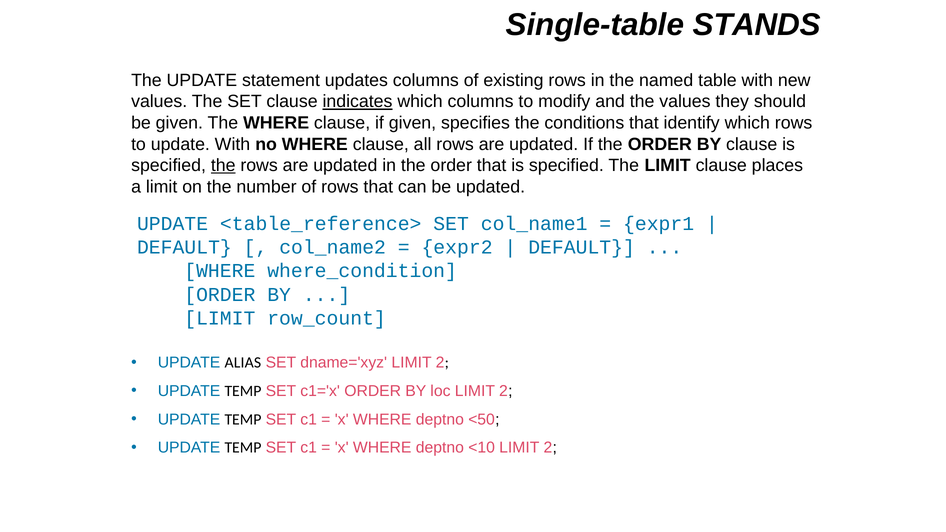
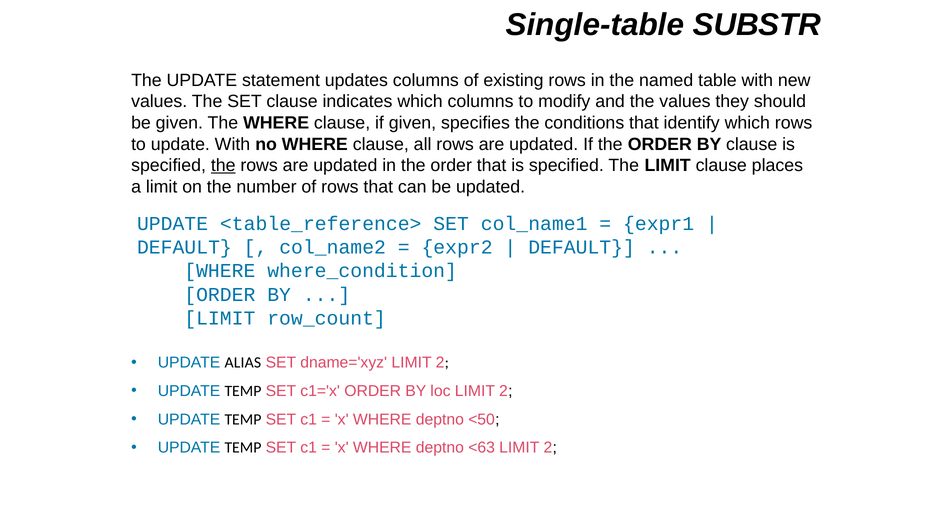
STANDS: STANDS -> SUBSTR
indicates underline: present -> none
<10: <10 -> <63
